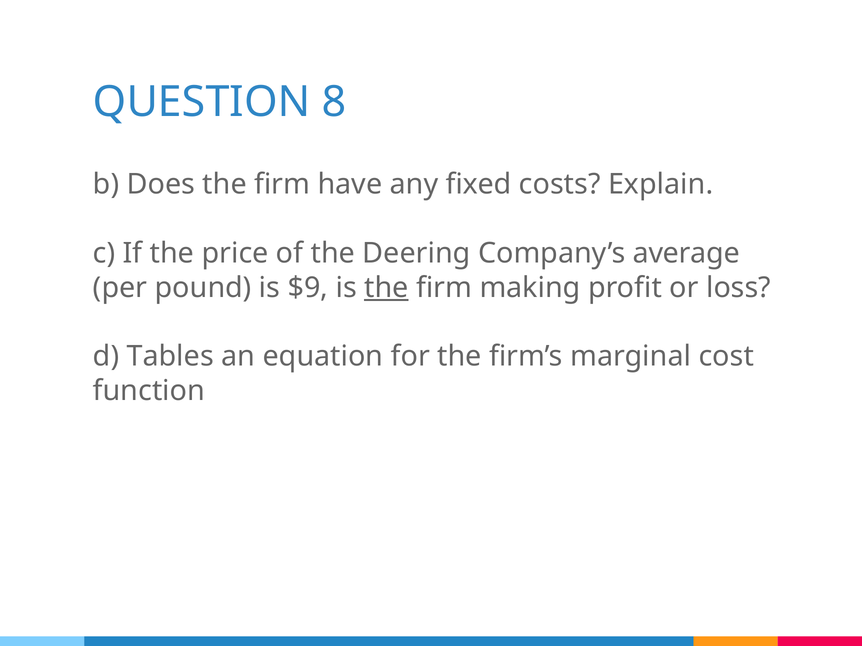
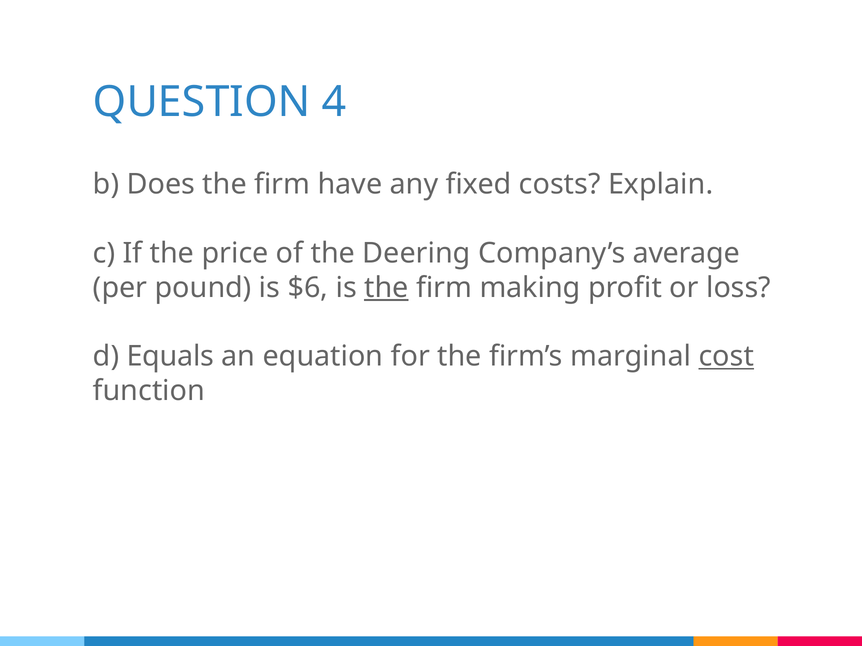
8: 8 -> 4
$9: $9 -> $6
Tables: Tables -> Equals
cost underline: none -> present
